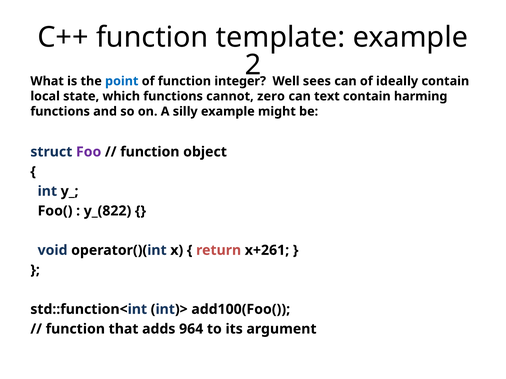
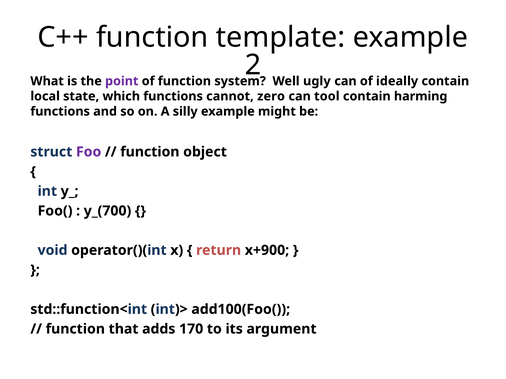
point colour: blue -> purple
integer: integer -> system
sees: sees -> ugly
text: text -> tool
y_(822: y_(822 -> y_(700
x+261: x+261 -> x+900
964: 964 -> 170
